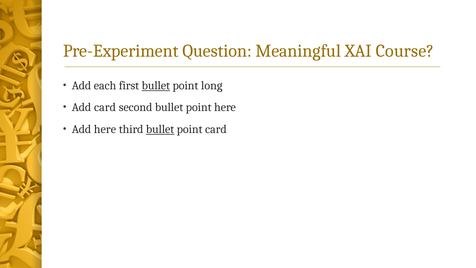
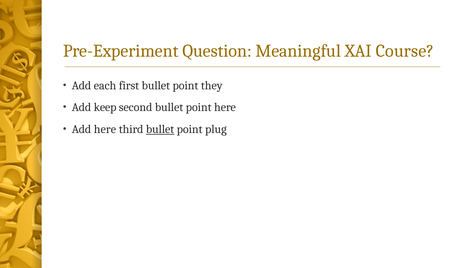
bullet at (156, 86) underline: present -> none
long: long -> they
Add card: card -> keep
point card: card -> plug
